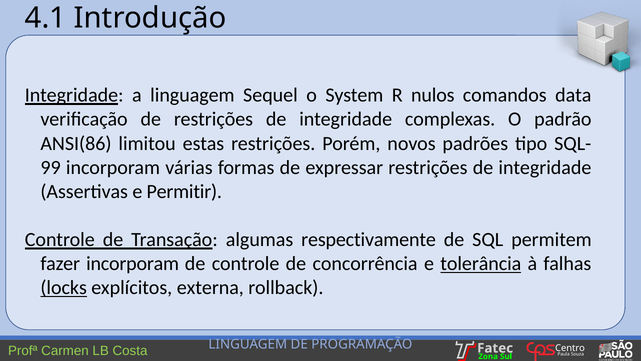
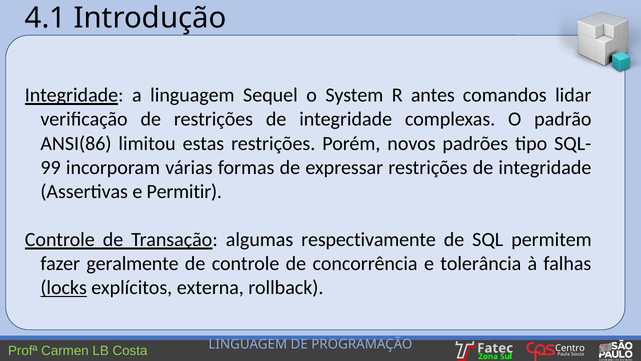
nulos: nulos -> antes
data: data -> lidar
fazer incorporam: incorporam -> geralmente
tolerância underline: present -> none
